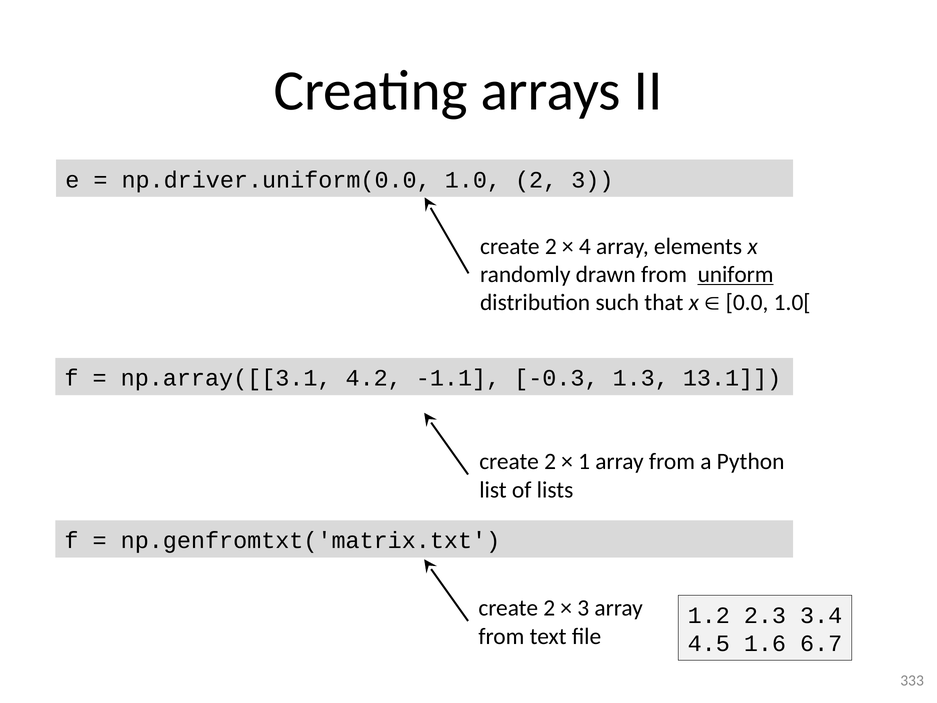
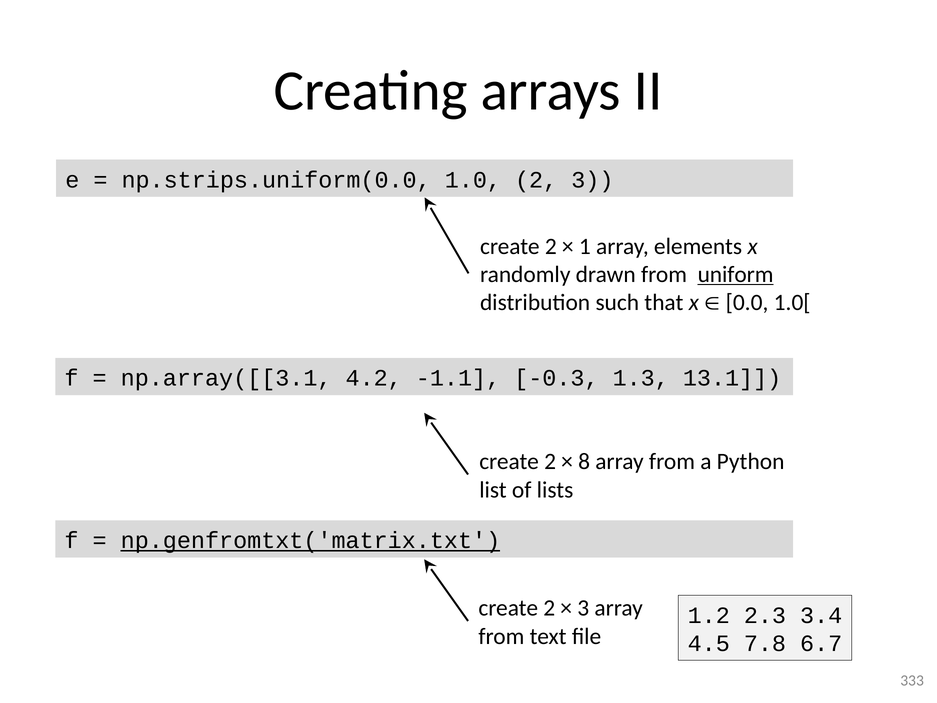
np.driver.uniform(0.0: np.driver.uniform(0.0 -> np.strips.uniform(0.0
4: 4 -> 1
1: 1 -> 8
np.genfromtxt('matrix.txt underline: none -> present
1.6: 1.6 -> 7.8
